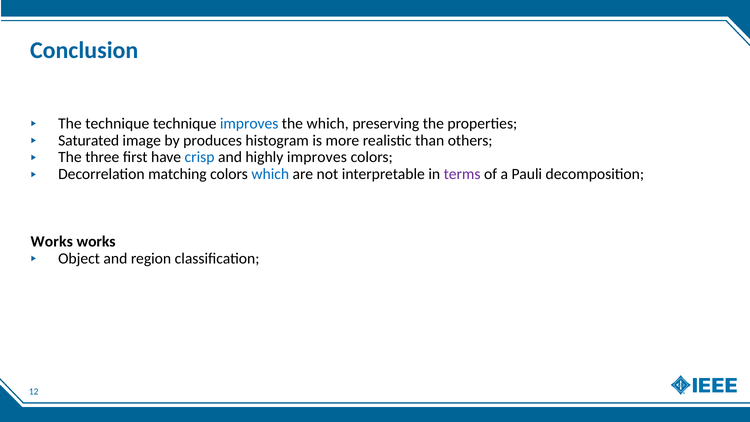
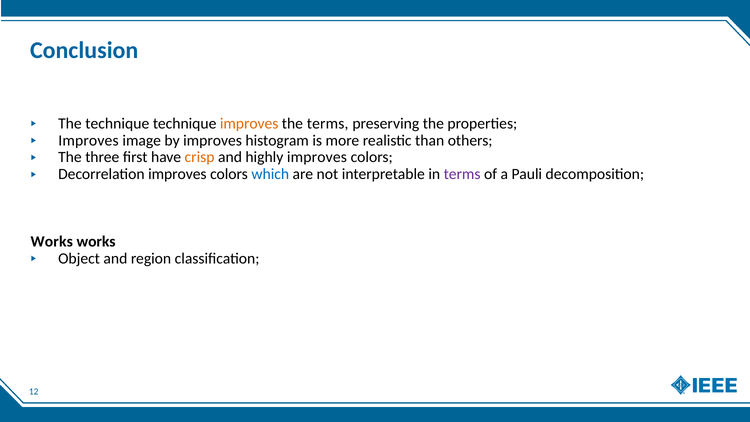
improves at (249, 123) colour: blue -> orange
the which: which -> terms
Saturated at (89, 140): Saturated -> Improves
by produces: produces -> improves
crisp colour: blue -> orange
Decorrelation matching: matching -> improves
